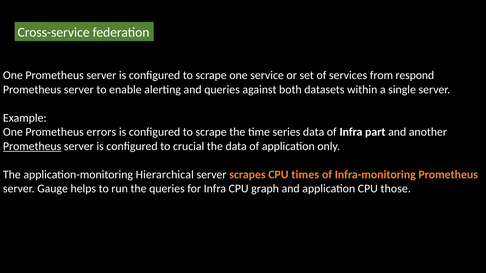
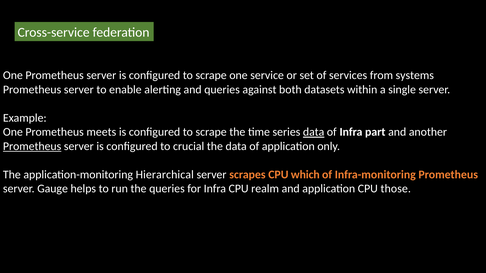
respond: respond -> systems
errors: errors -> meets
data at (314, 132) underline: none -> present
times: times -> which
graph: graph -> realm
